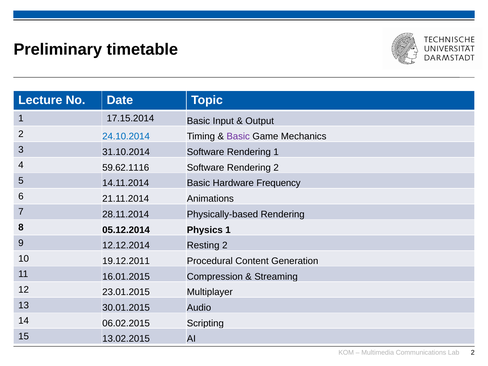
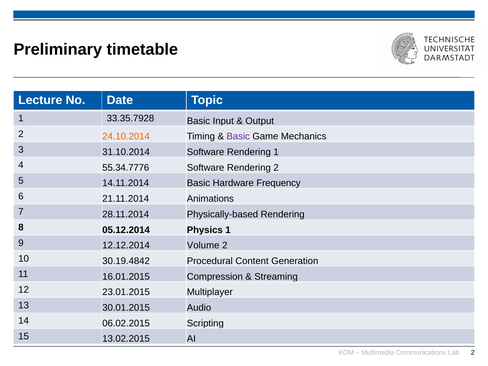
17.15.2014: 17.15.2014 -> 33.35.7928
24.10.2014 colour: blue -> orange
59.62.1116: 59.62.1116 -> 55.34.7776
Resting: Resting -> Volume
19.12.2011: 19.12.2011 -> 30.19.4842
